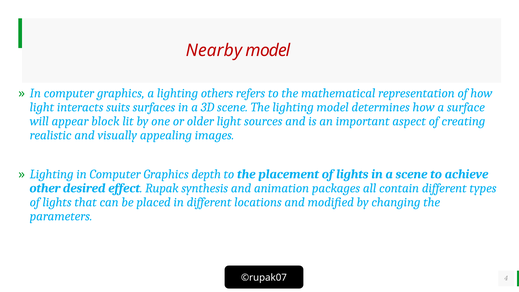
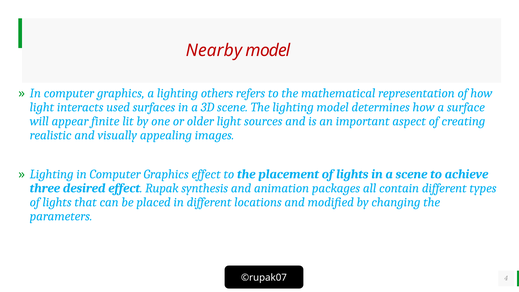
suits: suits -> used
block: block -> finite
Graphics depth: depth -> effect
other: other -> three
